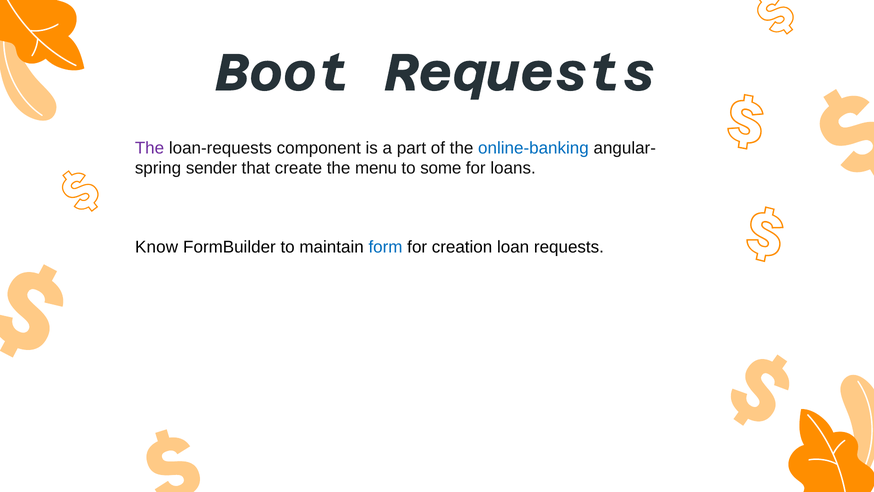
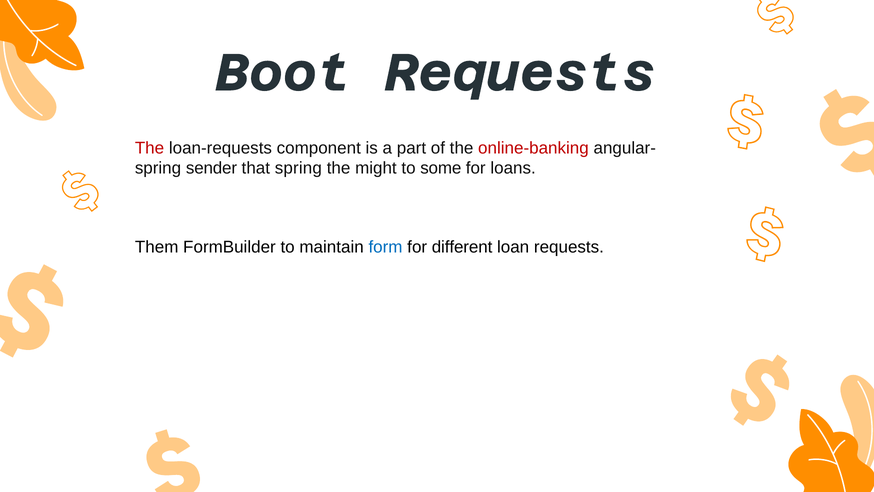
The at (150, 148) colour: purple -> red
online-banking at (533, 148) colour: blue -> red
that create: create -> spring
menu: menu -> might
Know: Know -> Them
creation: creation -> different
